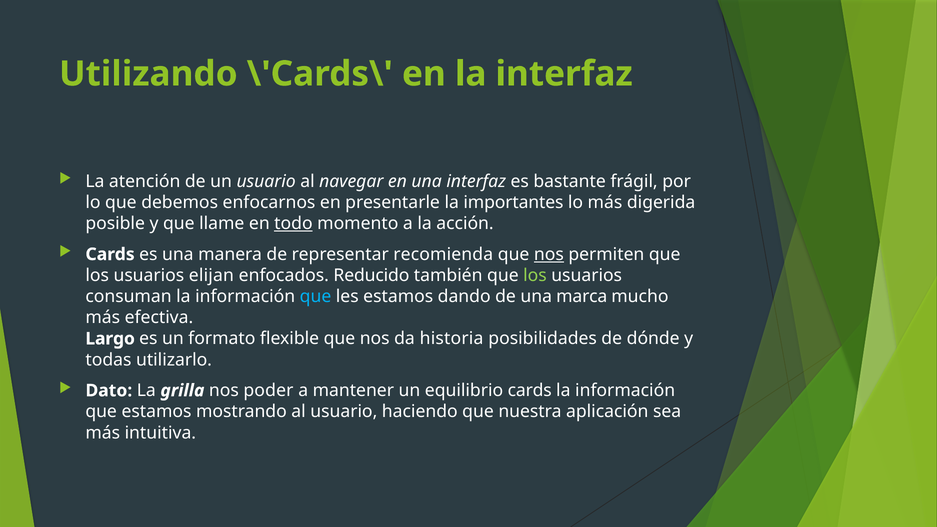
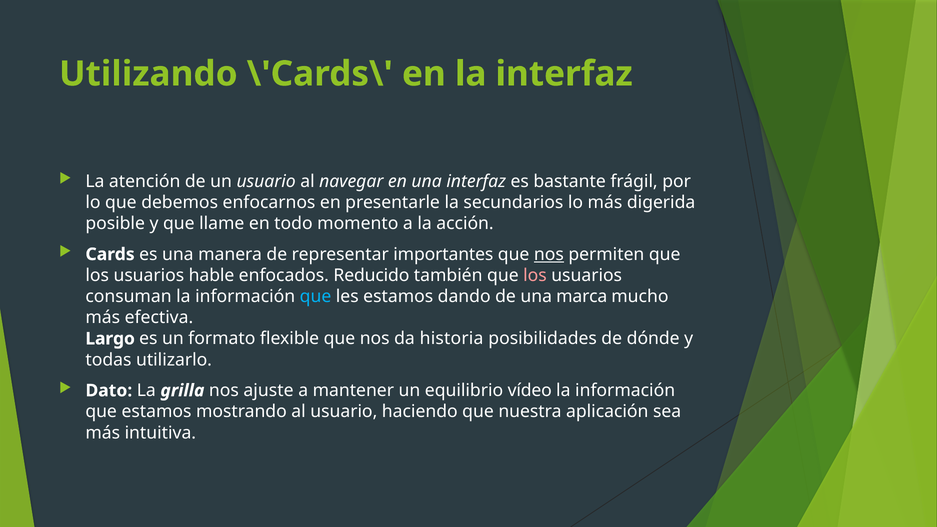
importantes: importantes -> secundarios
todo underline: present -> none
recomienda: recomienda -> importantes
elijan: elijan -> hable
los at (535, 275) colour: light green -> pink
poder: poder -> ajuste
equilibrio cards: cards -> vídeo
